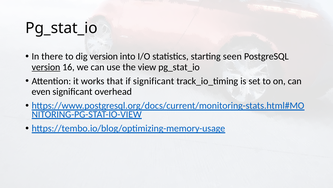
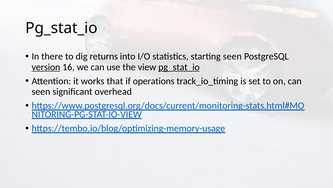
dig version: version -> returns
pg_stat_io at (179, 67) underline: none -> present
if significant: significant -> operations
even at (41, 91): even -> seen
